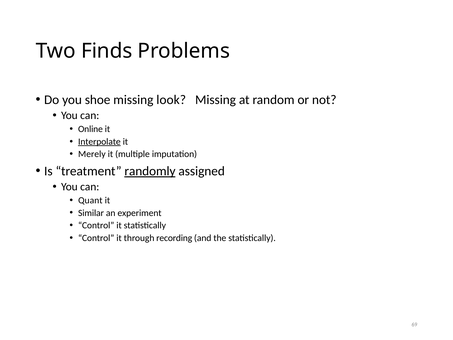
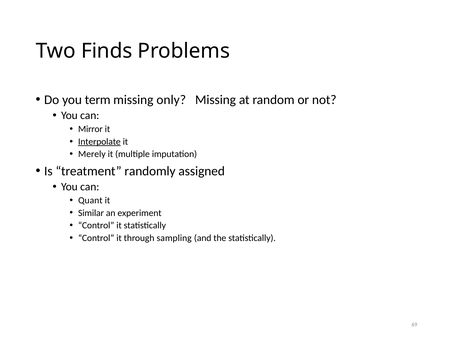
shoe: shoe -> term
look: look -> only
Online: Online -> Mirror
randomly underline: present -> none
recording: recording -> sampling
